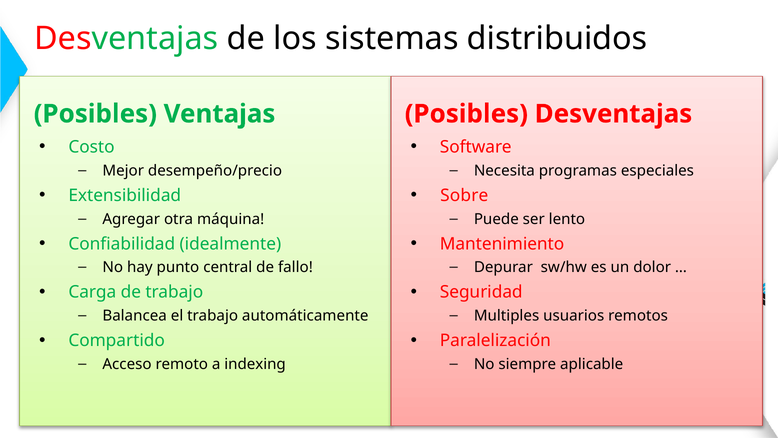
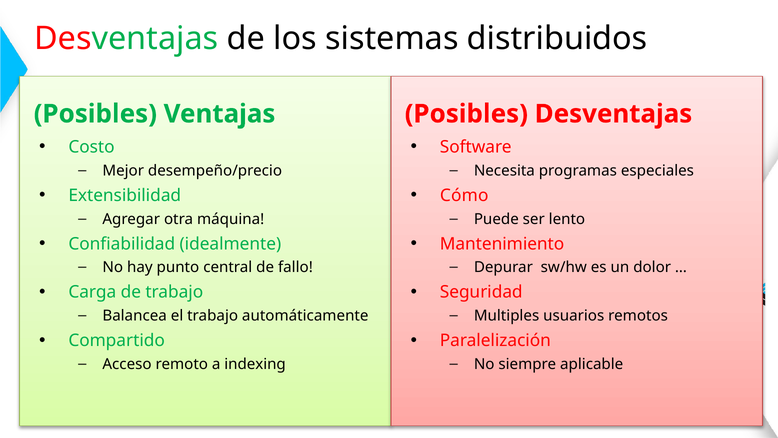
Sobre: Sobre -> Cómo
